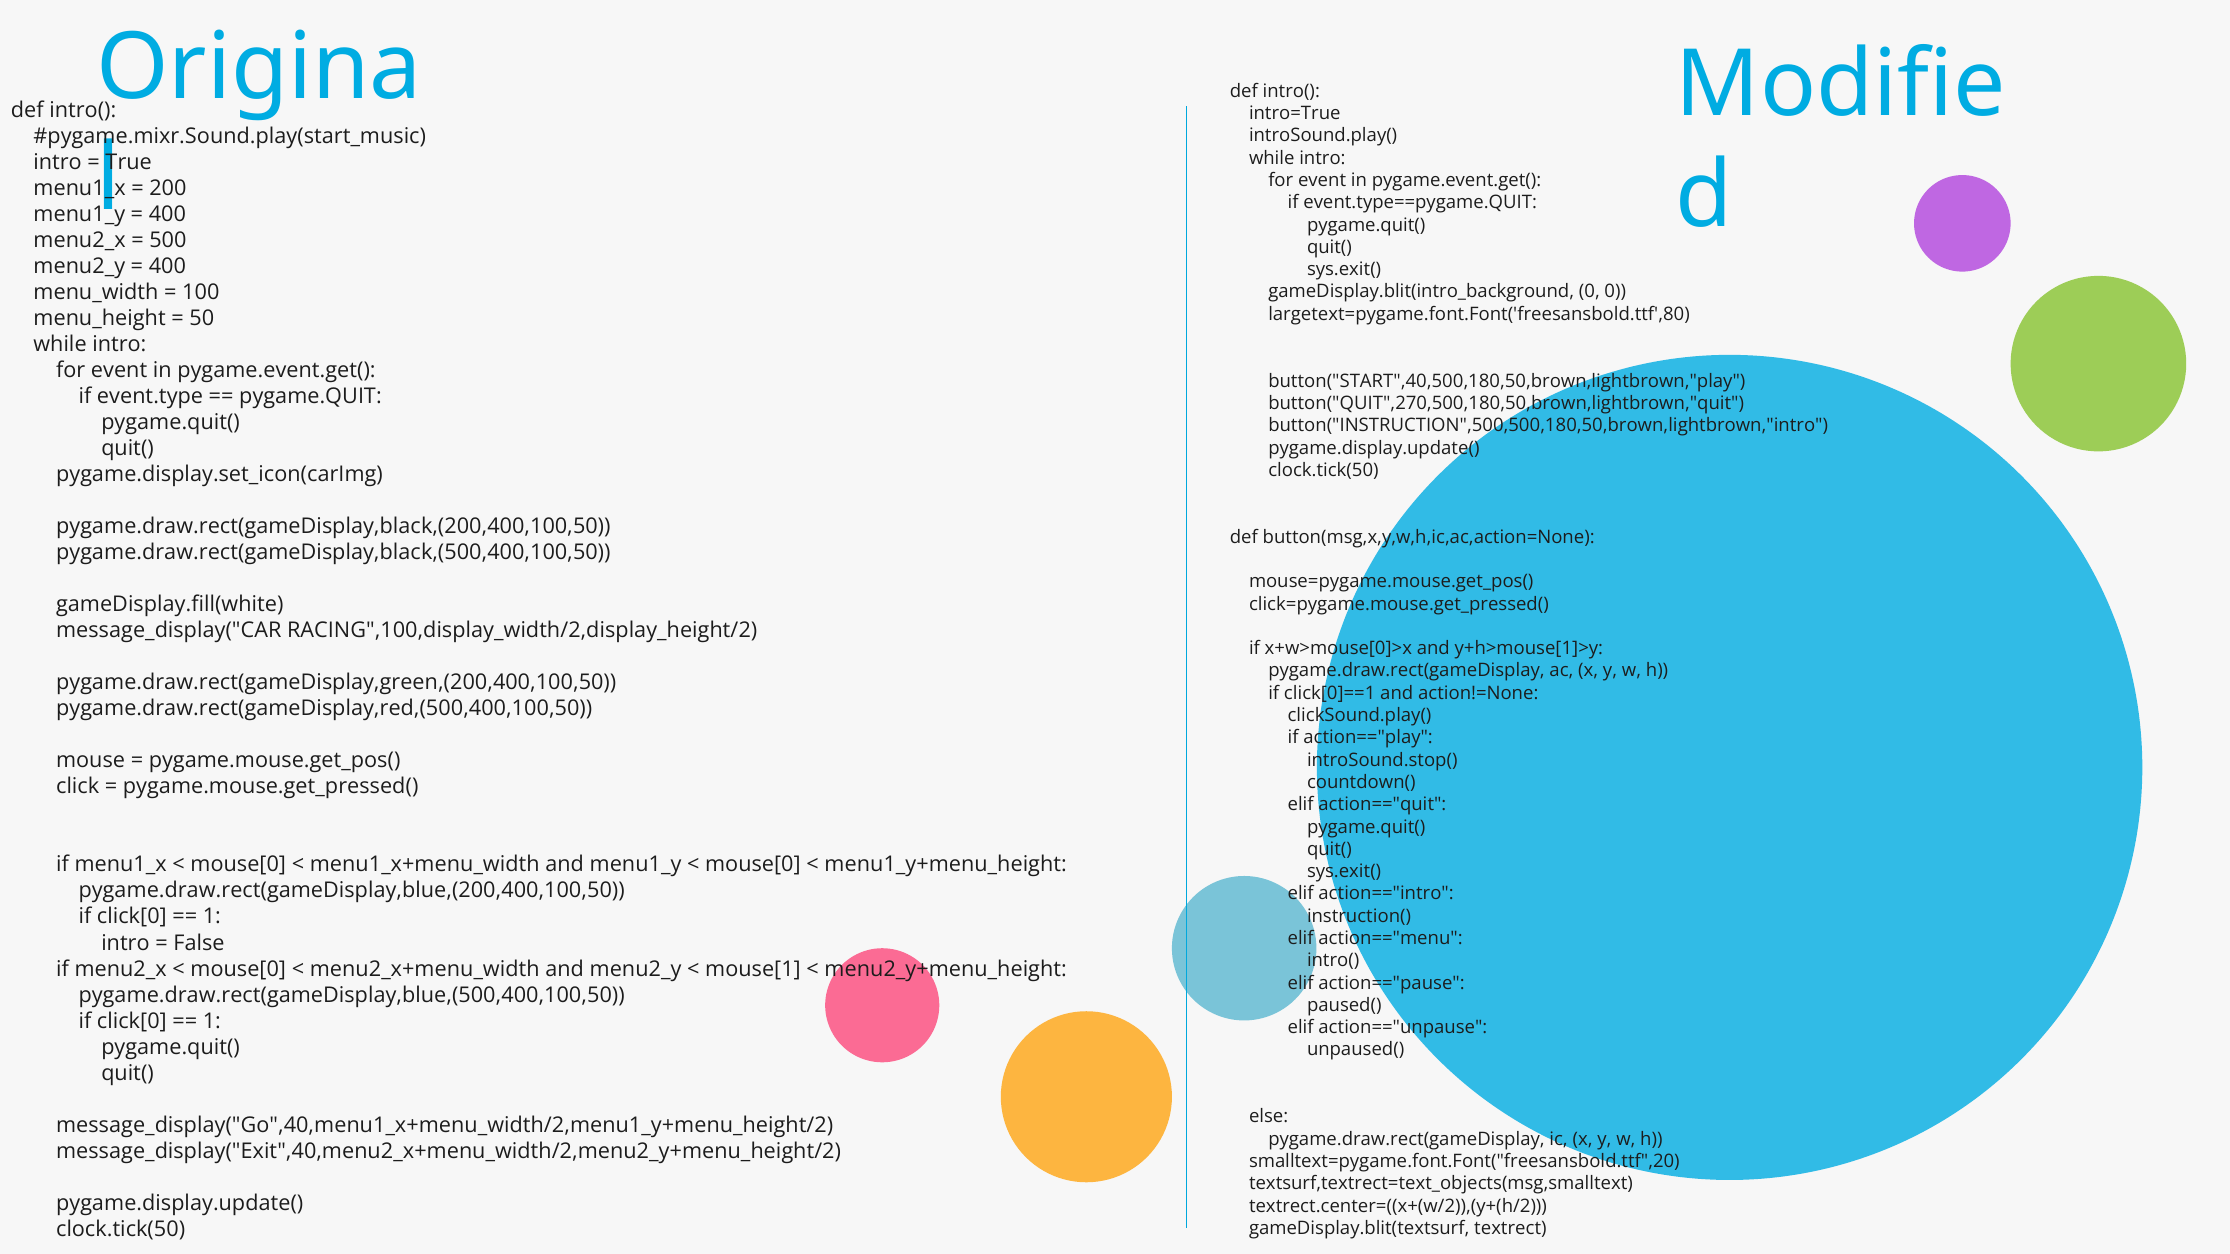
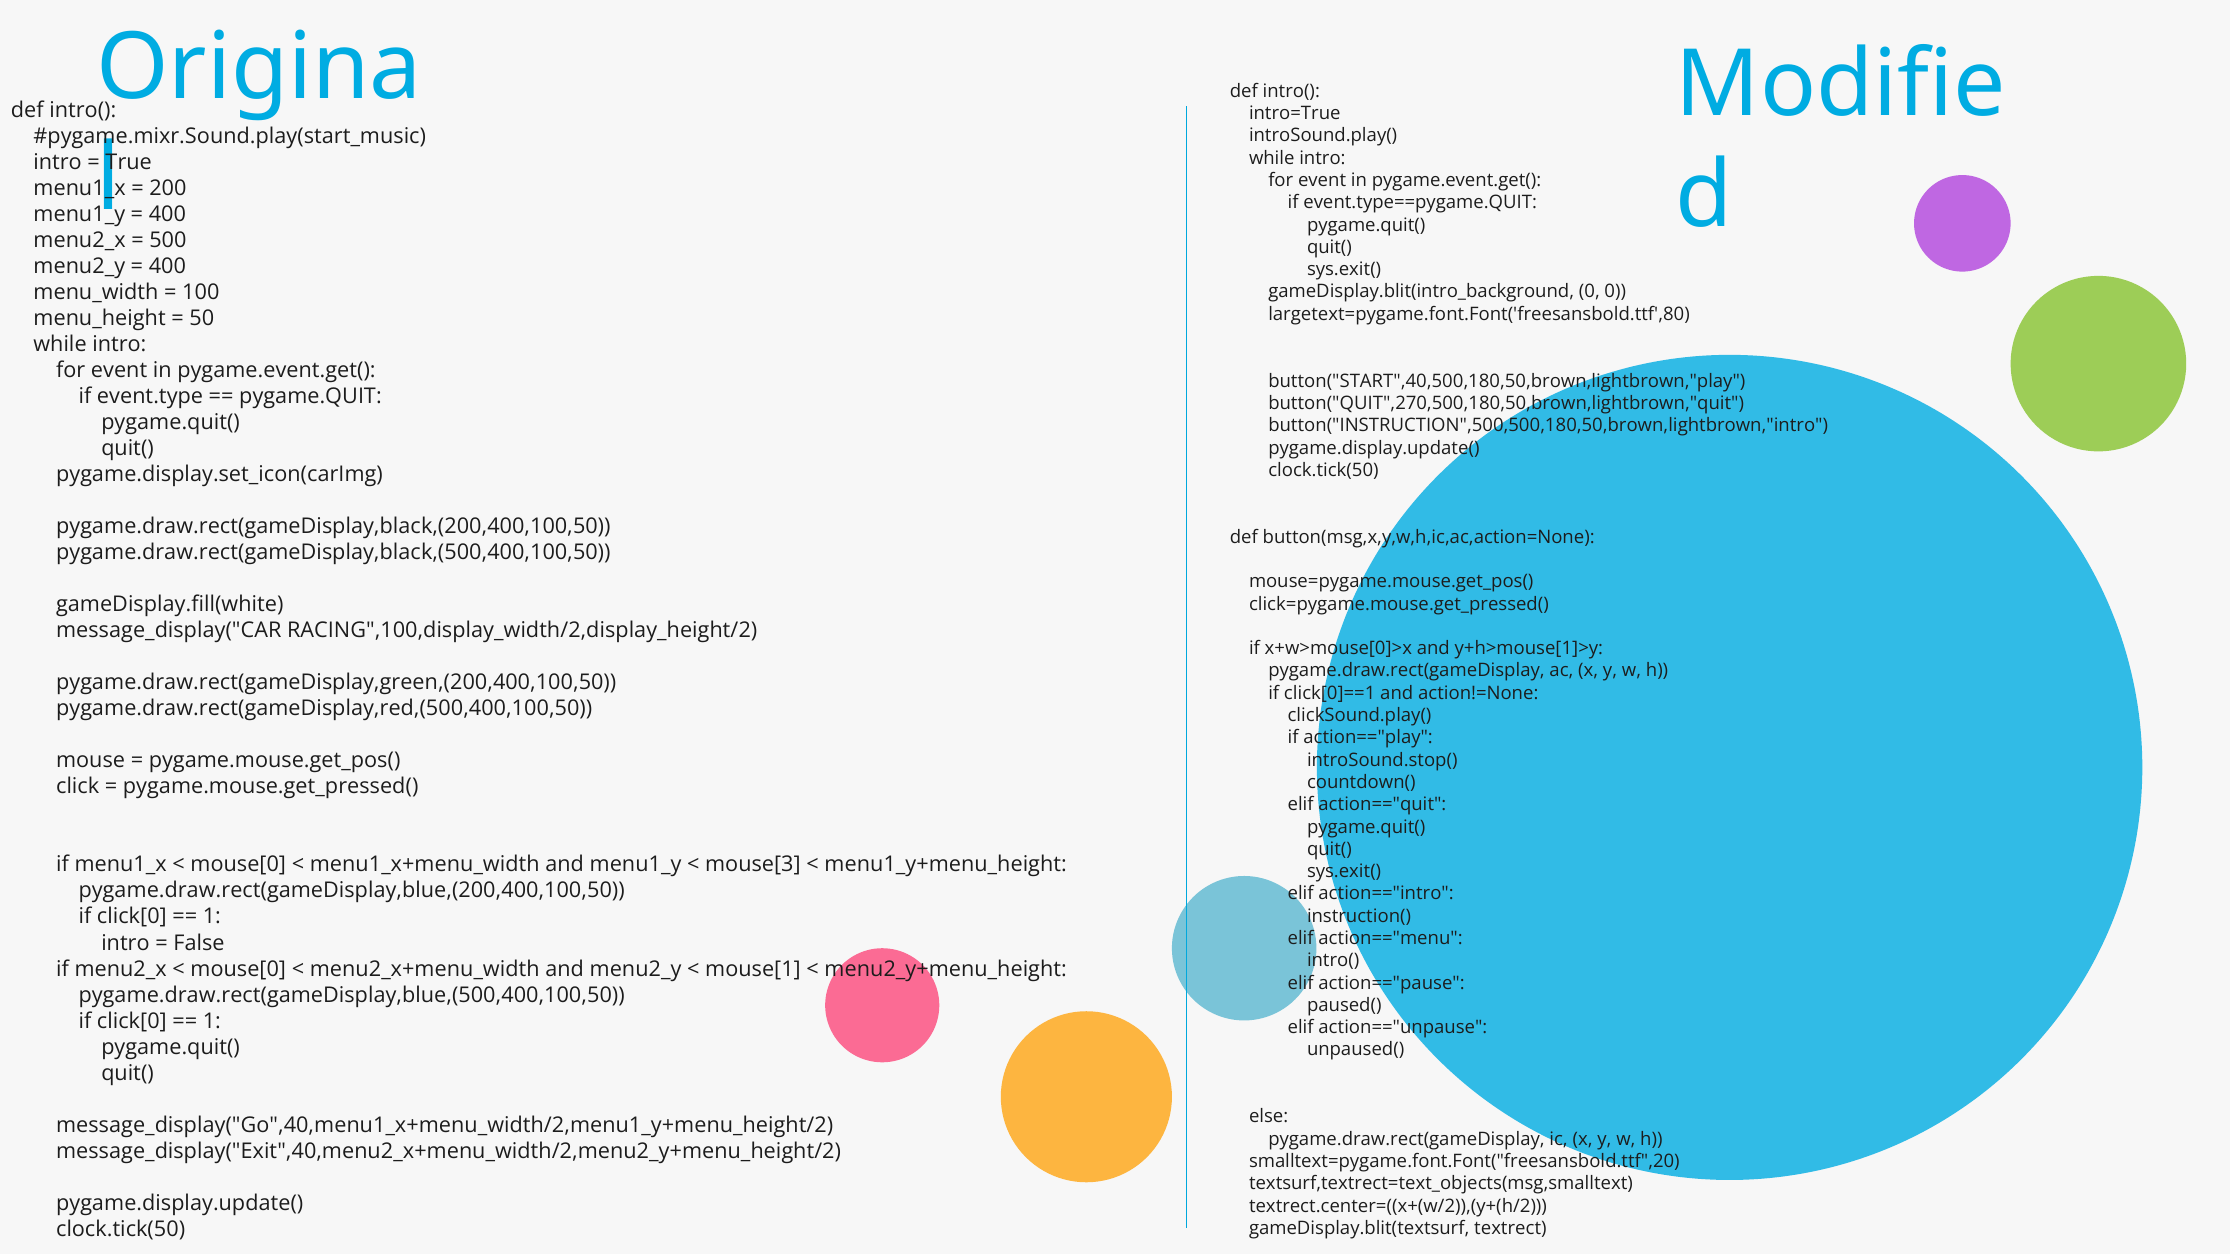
mouse[0 at (753, 865): mouse[0 -> mouse[3
